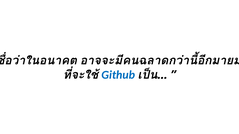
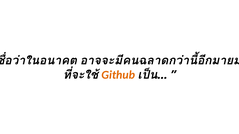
Github colour: blue -> orange
